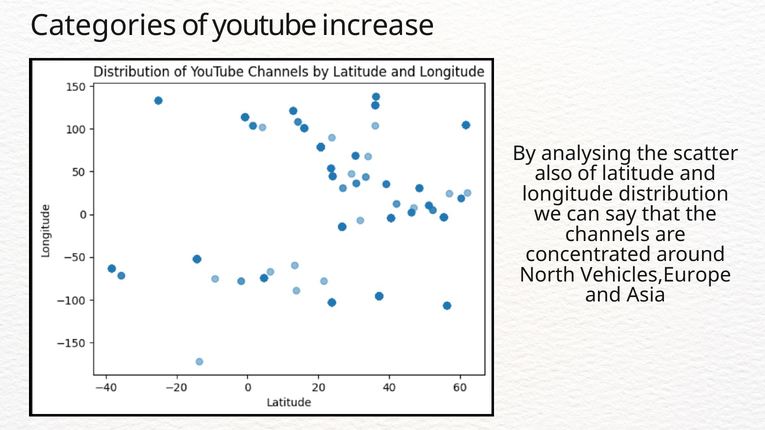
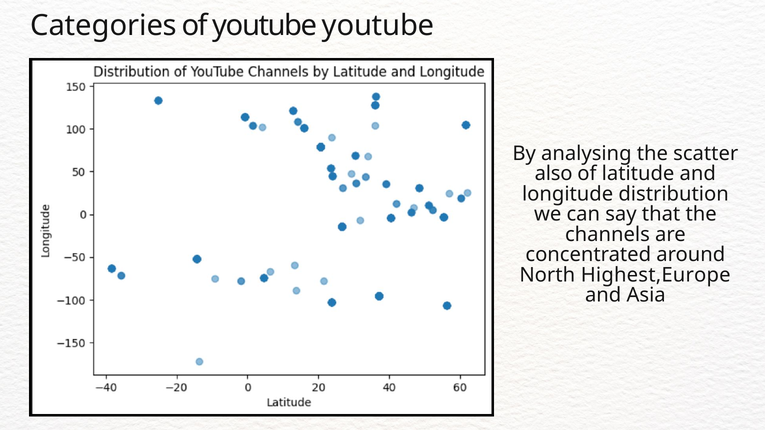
youtube increase: increase -> youtube
Vehicles,Europe: Vehicles,Europe -> Highest,Europe
